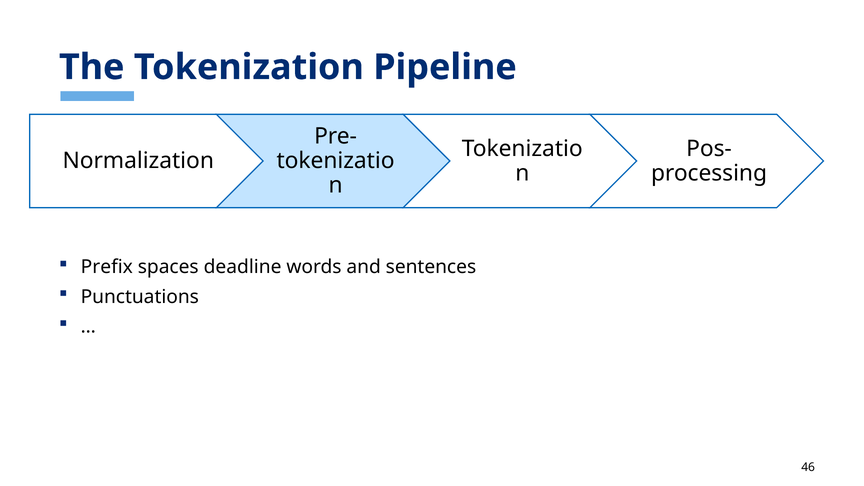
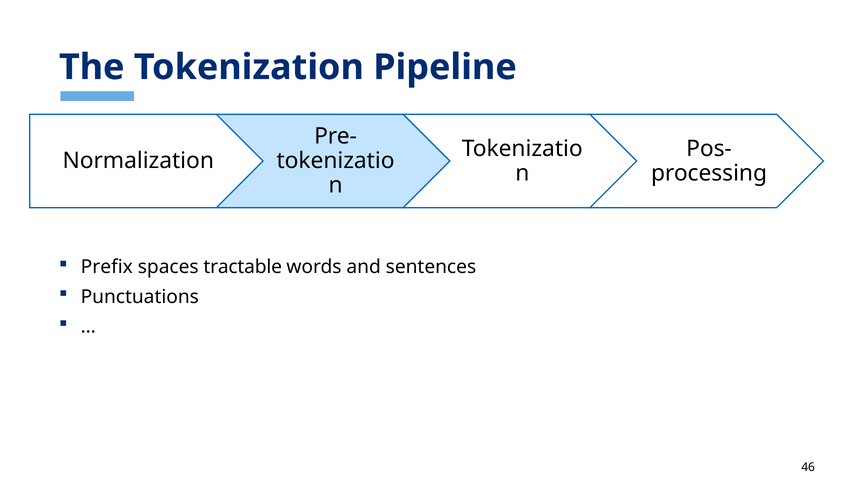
deadline: deadline -> tractable
